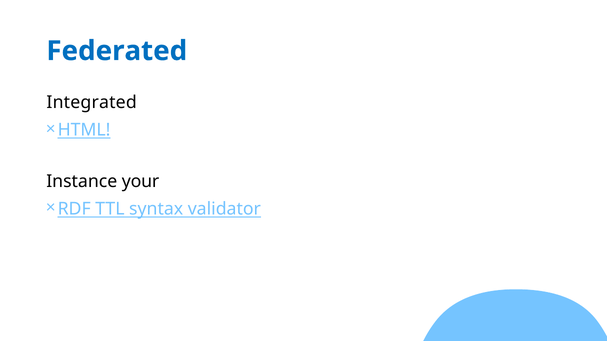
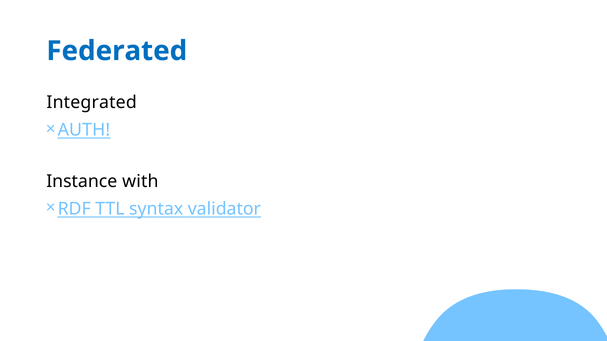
HTML: HTML -> AUTH
your: your -> with
